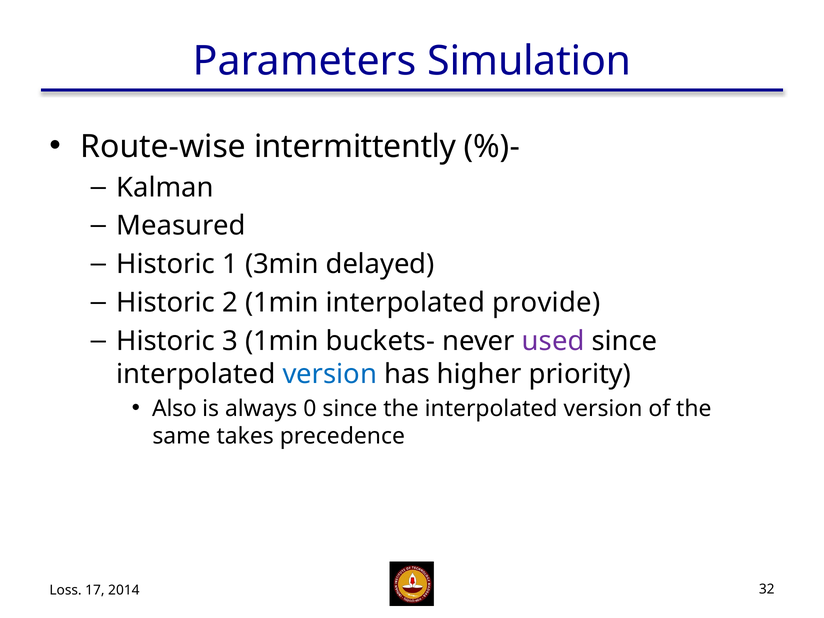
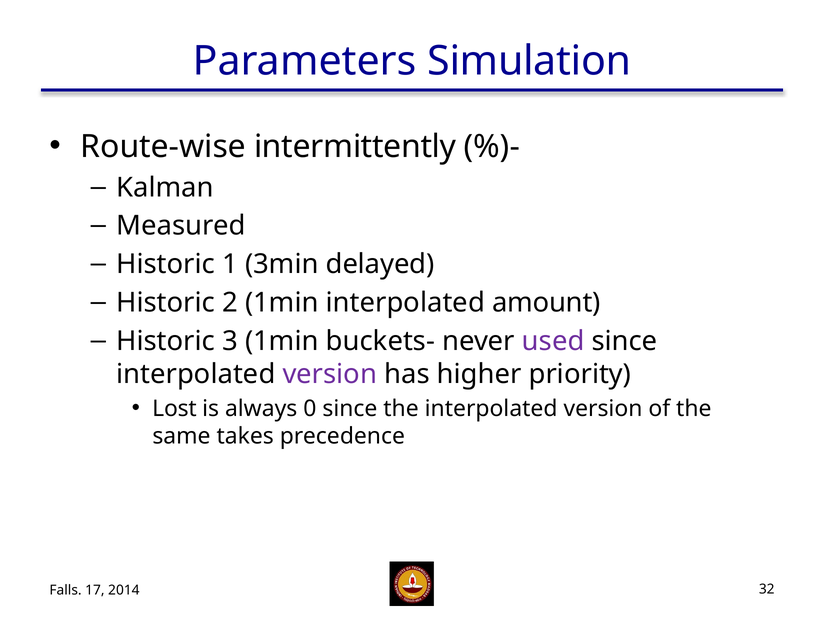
provide: provide -> amount
version at (330, 374) colour: blue -> purple
Also: Also -> Lost
Loss: Loss -> Falls
